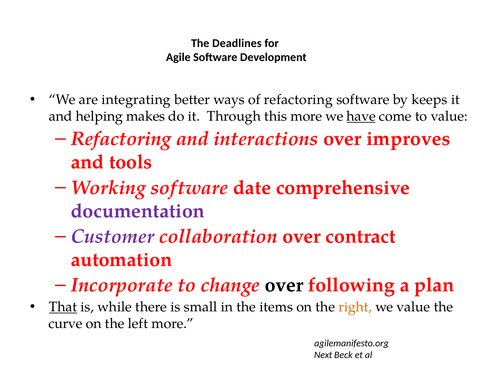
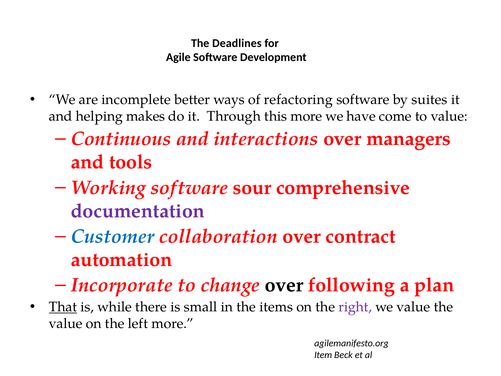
integrating: integrating -> incomplete
keeps: keeps -> suites
have underline: present -> none
Refactoring at (121, 139): Refactoring -> Continuous
improves: improves -> managers
date: date -> sour
Customer colour: purple -> blue
right colour: orange -> purple
curve at (66, 324): curve -> value
Next: Next -> Item
